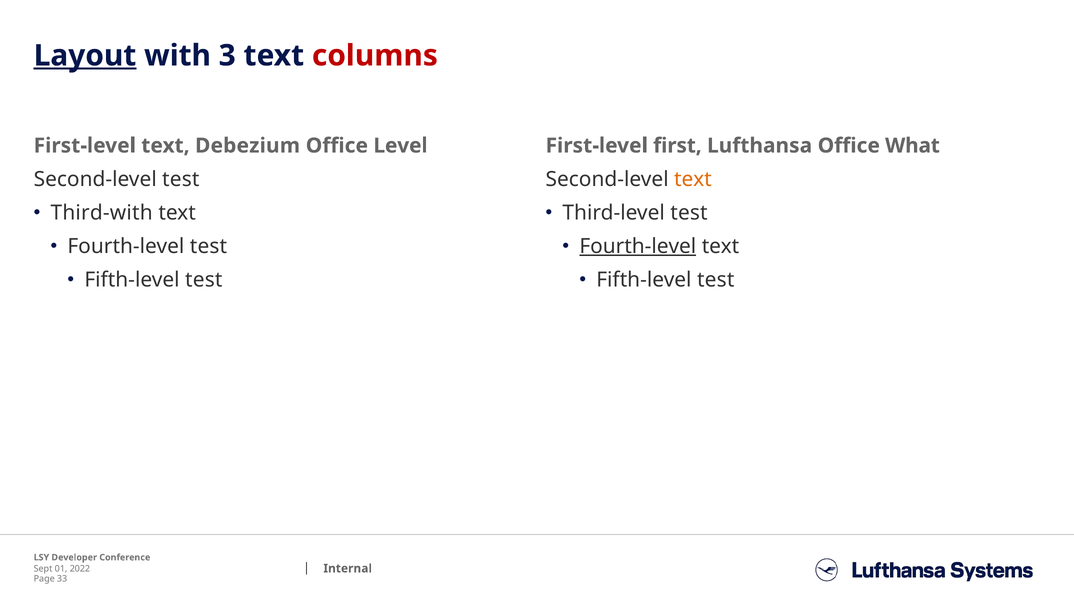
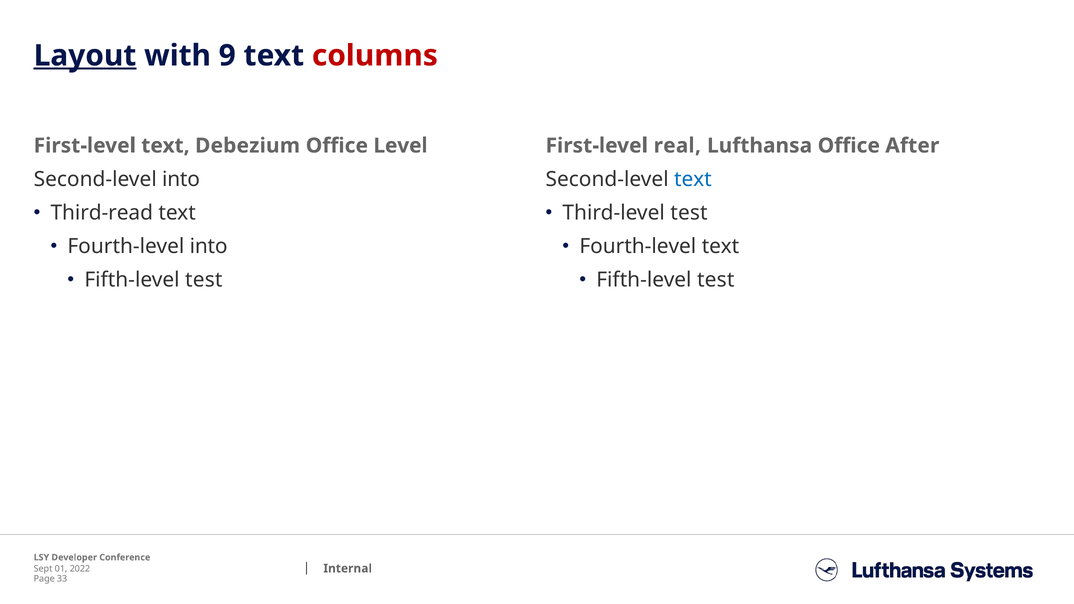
3: 3 -> 9
first: first -> real
What: What -> After
Second-level test: test -> into
text at (693, 179) colour: orange -> blue
Third-with: Third-with -> Third-read
Fourth-level test: test -> into
Fourth-level at (638, 246) underline: present -> none
